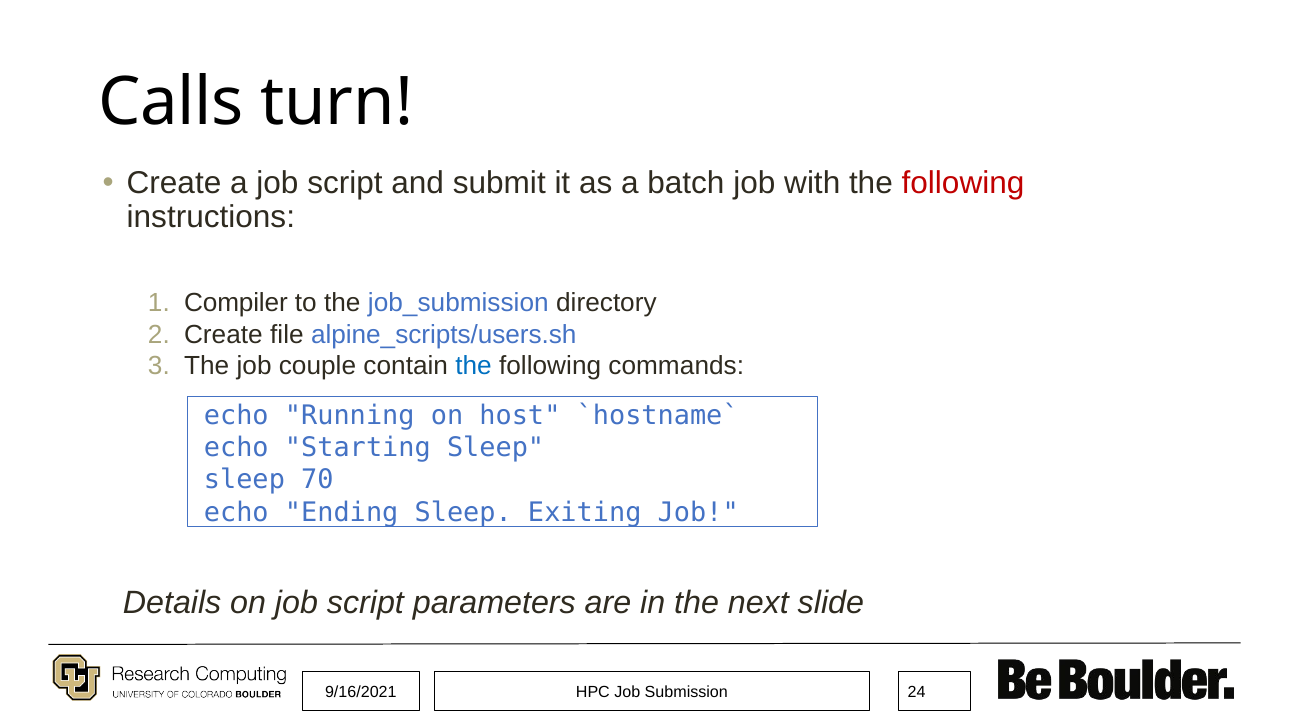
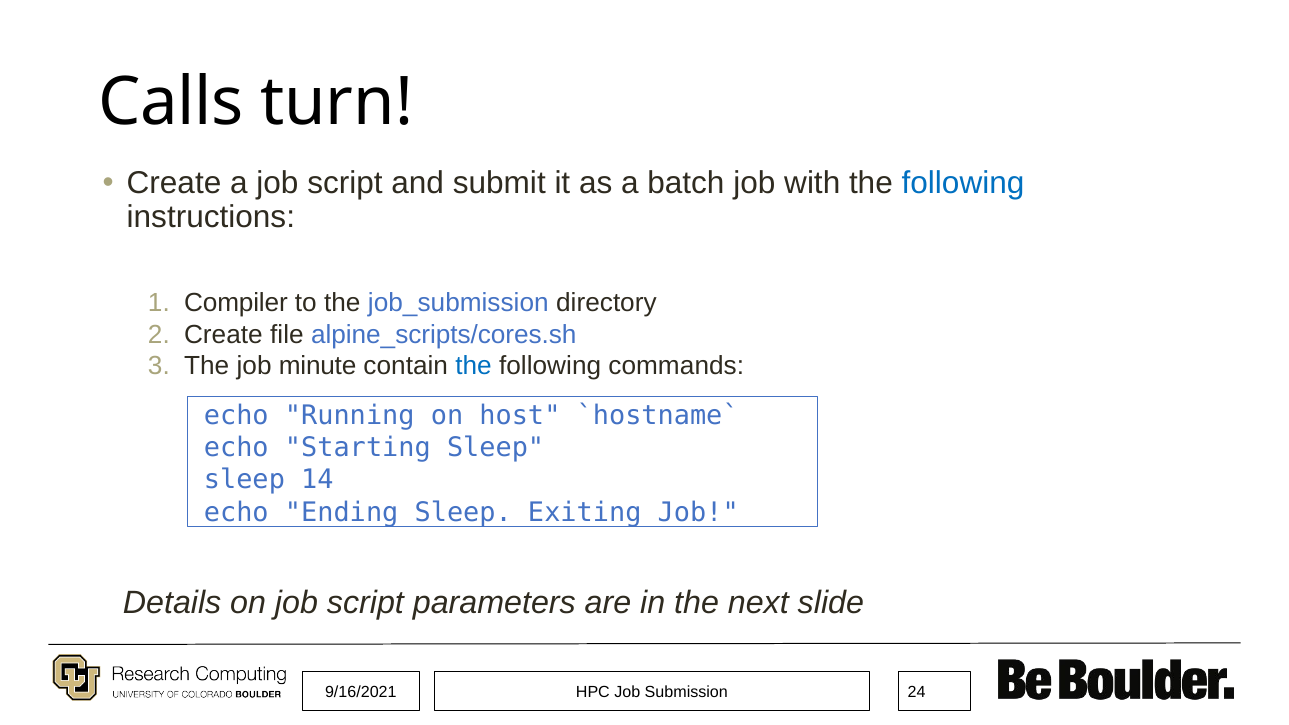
following at (963, 183) colour: red -> blue
alpine_scripts/users.sh: alpine_scripts/users.sh -> alpine_scripts/cores.sh
couple: couple -> minute
70: 70 -> 14
